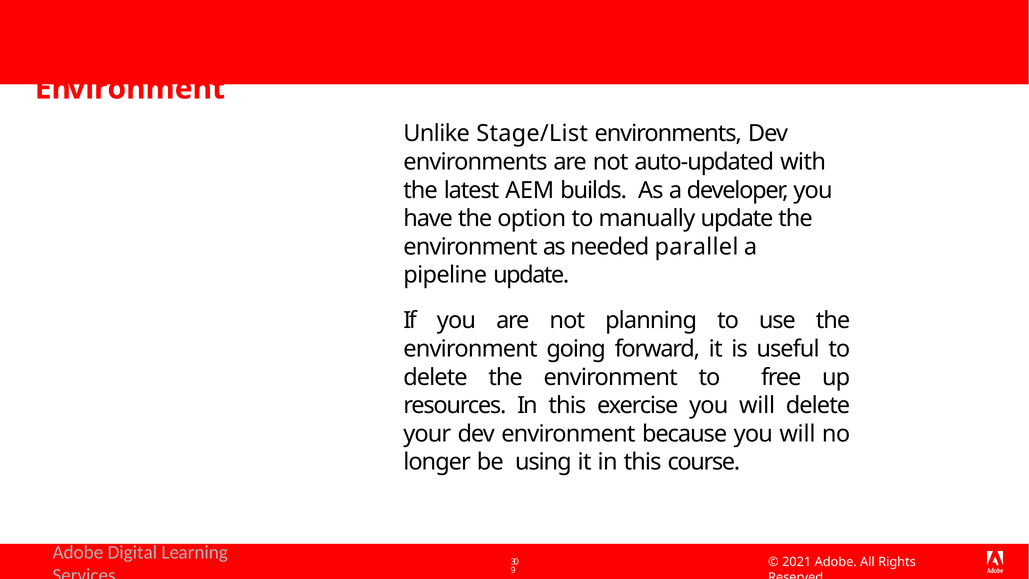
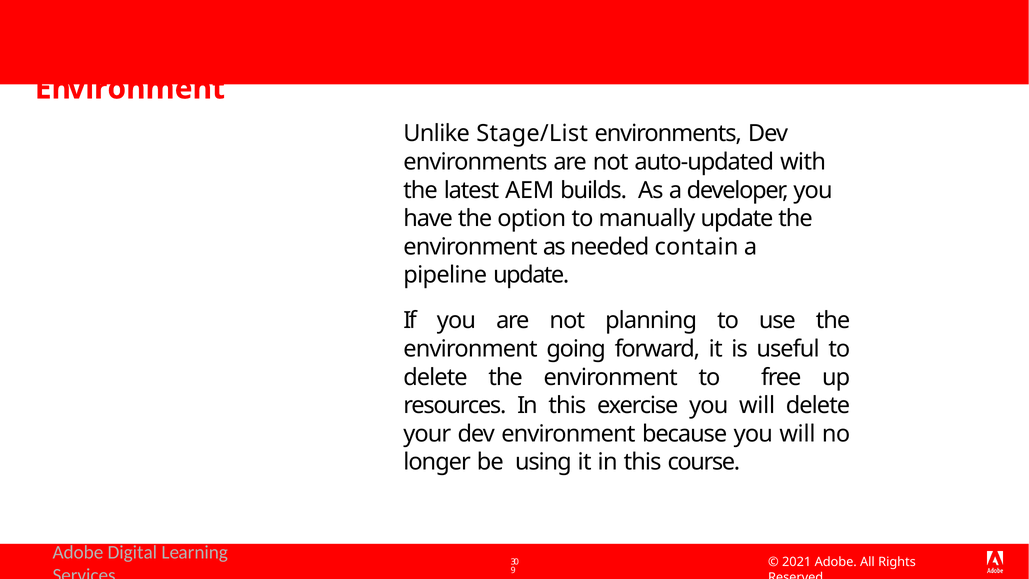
parallel: parallel -> contain
